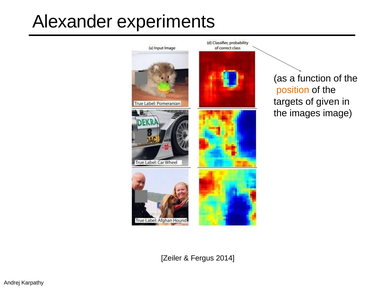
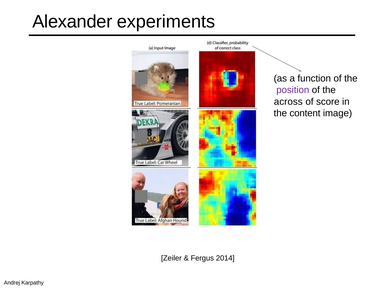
position colour: orange -> purple
targets: targets -> across
given: given -> score
images: images -> content
